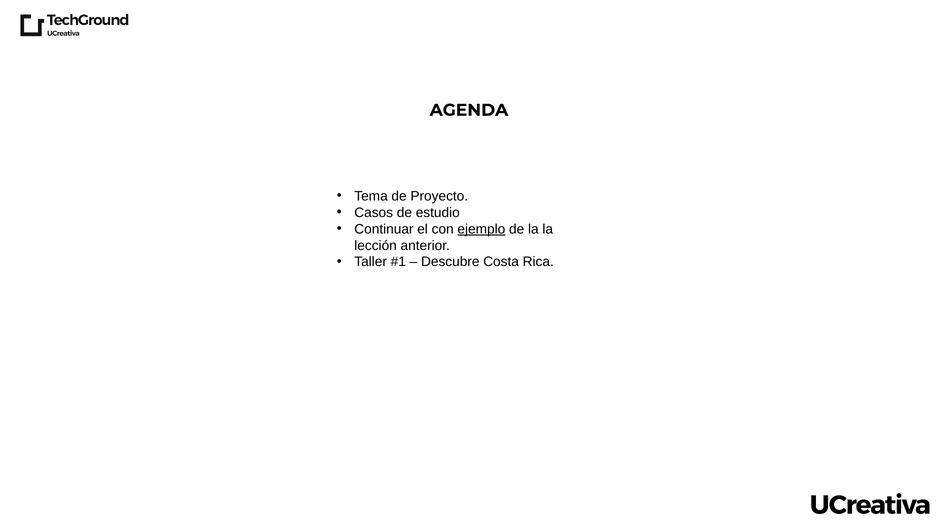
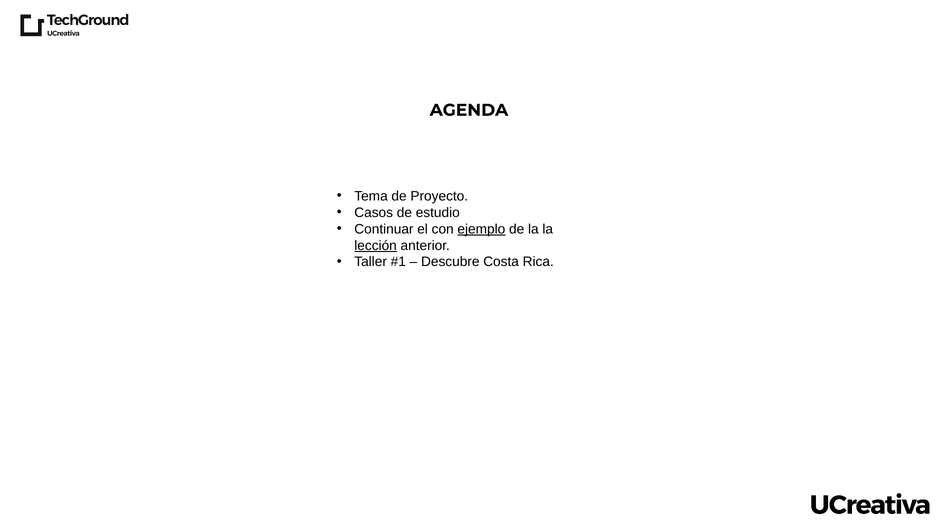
lección underline: none -> present
